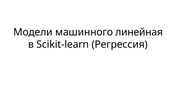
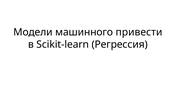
линейная: линейная -> привести
